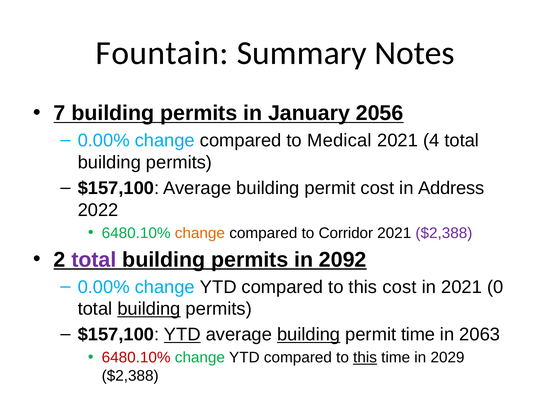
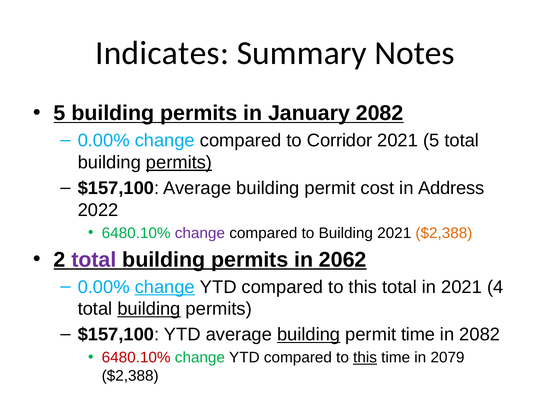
Fountain: Fountain -> Indicates
7 at (60, 113): 7 -> 5
January 2056: 2056 -> 2082
Medical: Medical -> Corridor
2021 4: 4 -> 5
permits at (179, 163) underline: none -> present
change at (200, 233) colour: orange -> purple
to Corridor: Corridor -> Building
$2,388 at (444, 233) colour: purple -> orange
2092: 2092 -> 2062
change at (165, 287) underline: none -> present
this cost: cost -> total
0: 0 -> 4
YTD at (182, 335) underline: present -> none
in 2063: 2063 -> 2082
2029: 2029 -> 2079
